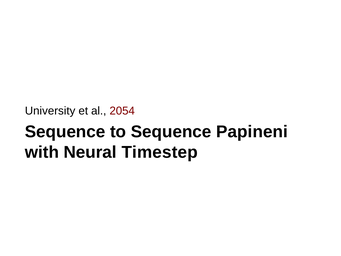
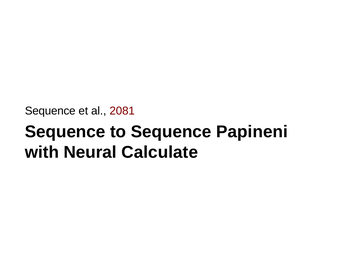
University at (50, 111): University -> Sequence
2054: 2054 -> 2081
Timestep: Timestep -> Calculate
